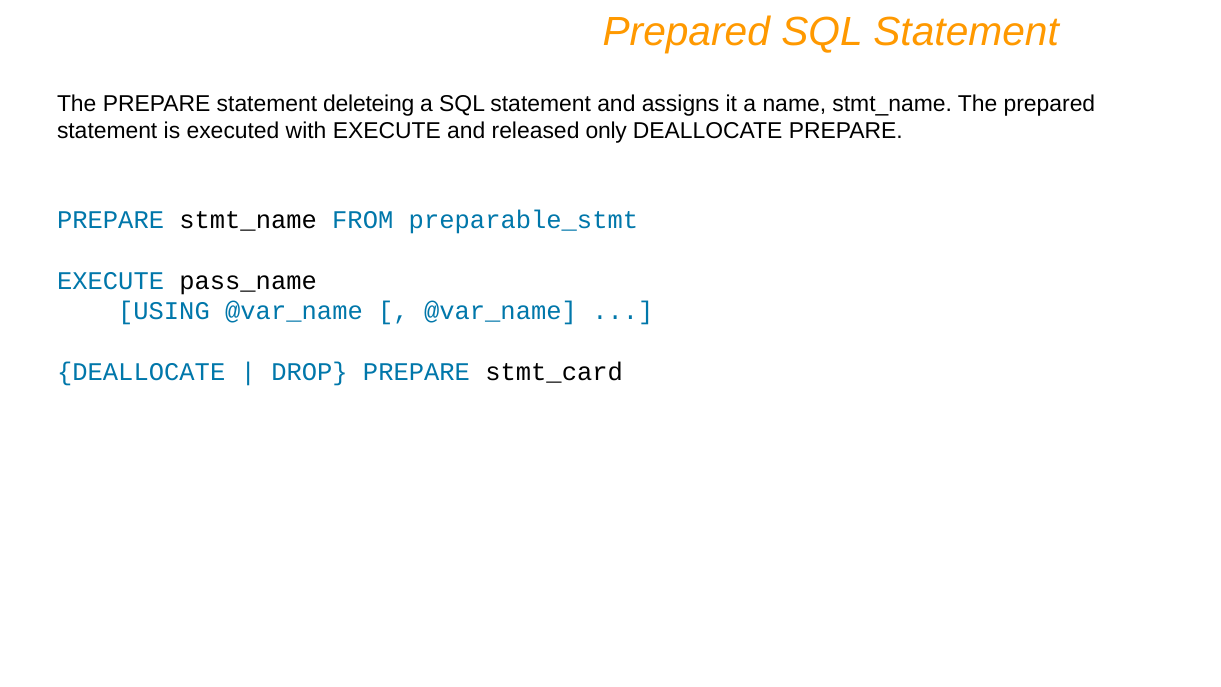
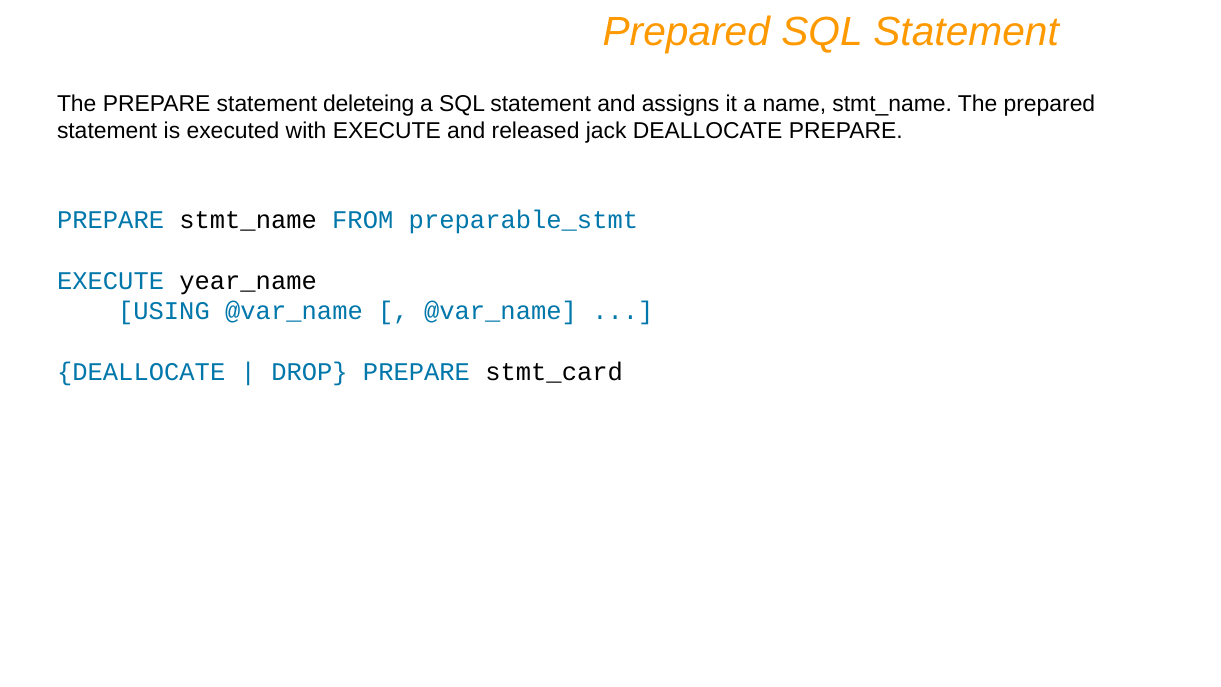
only: only -> jack
pass_name: pass_name -> year_name
